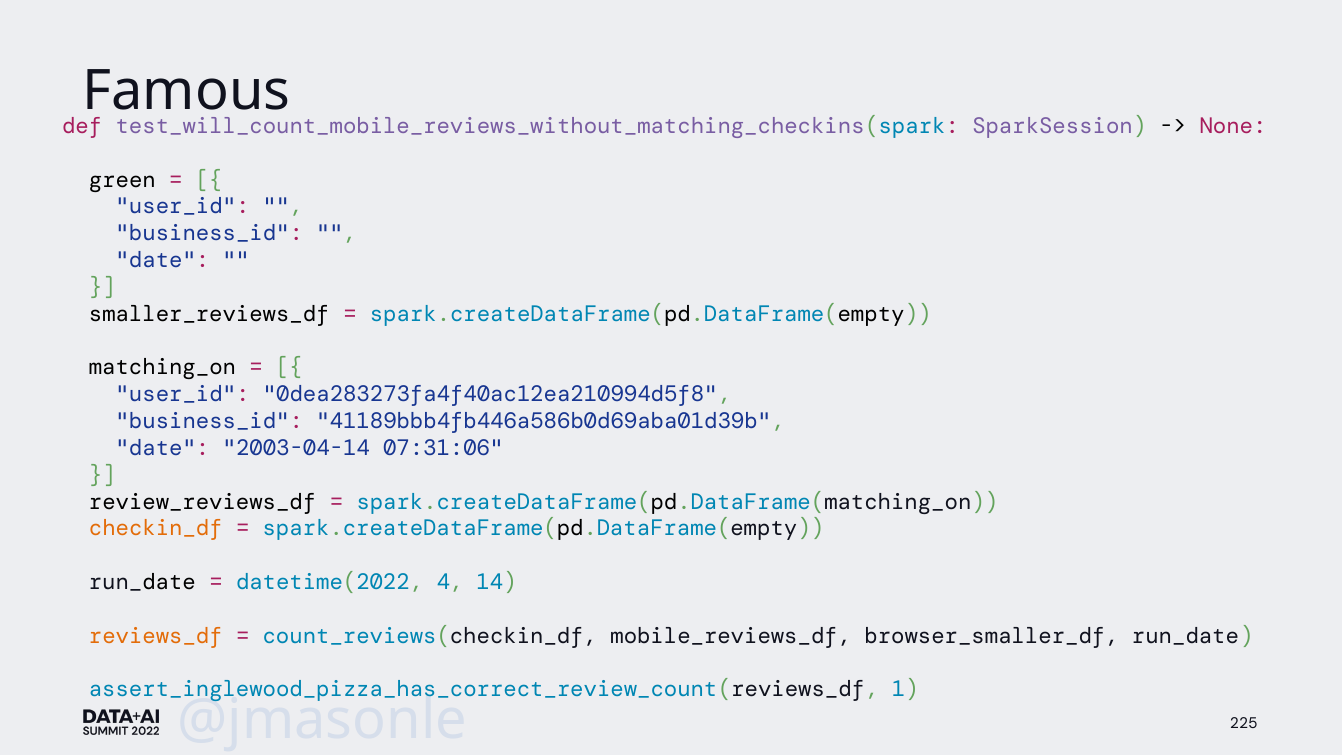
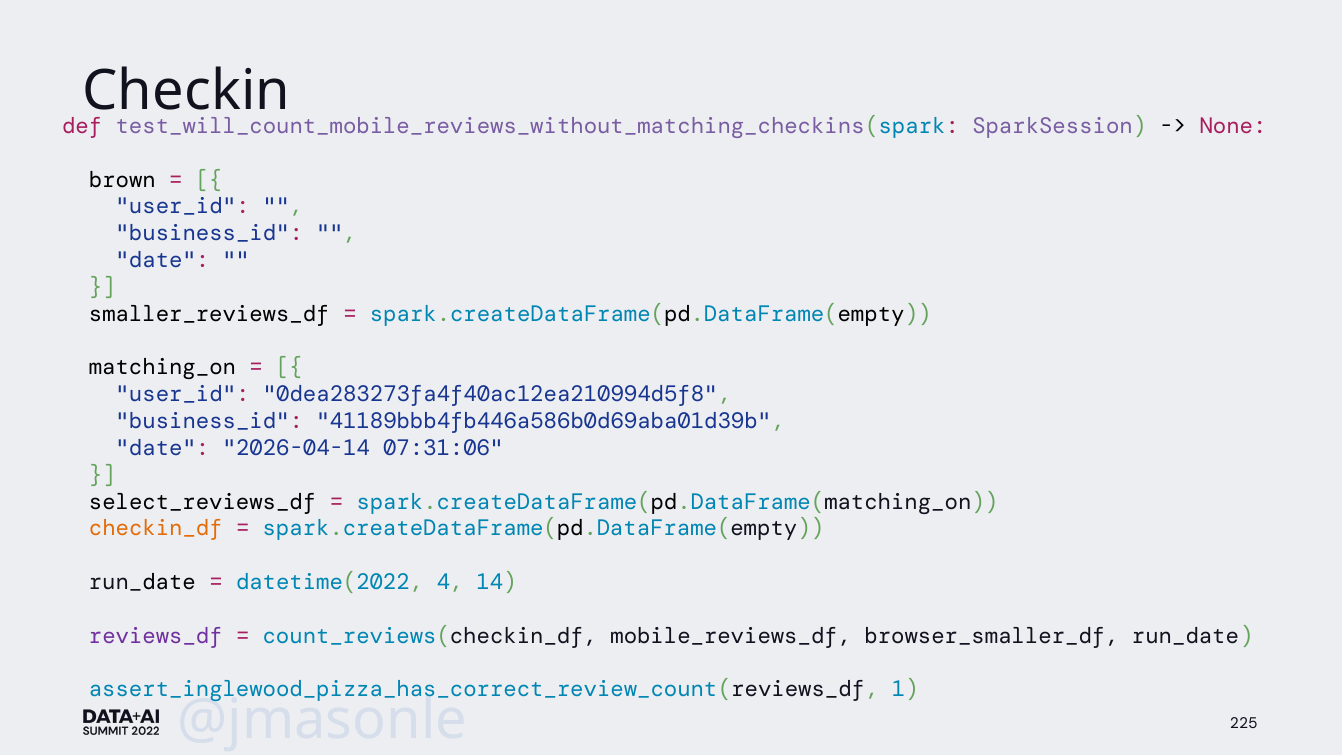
Famous: Famous -> Checkin
green: green -> brown
2003-04-14: 2003-04-14 -> 2026-04-14
review_reviews_df: review_reviews_df -> select_reviews_df
reviews_df colour: orange -> purple
